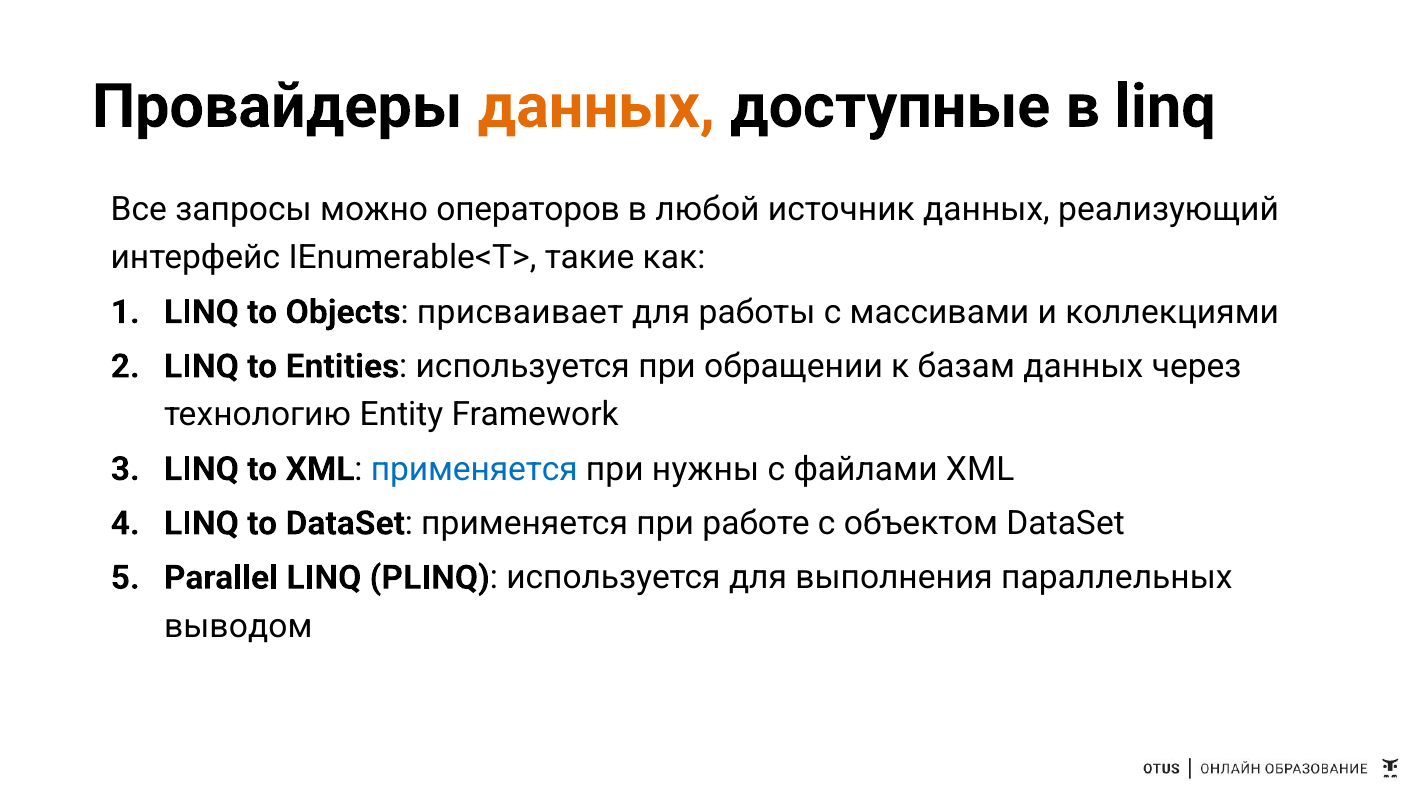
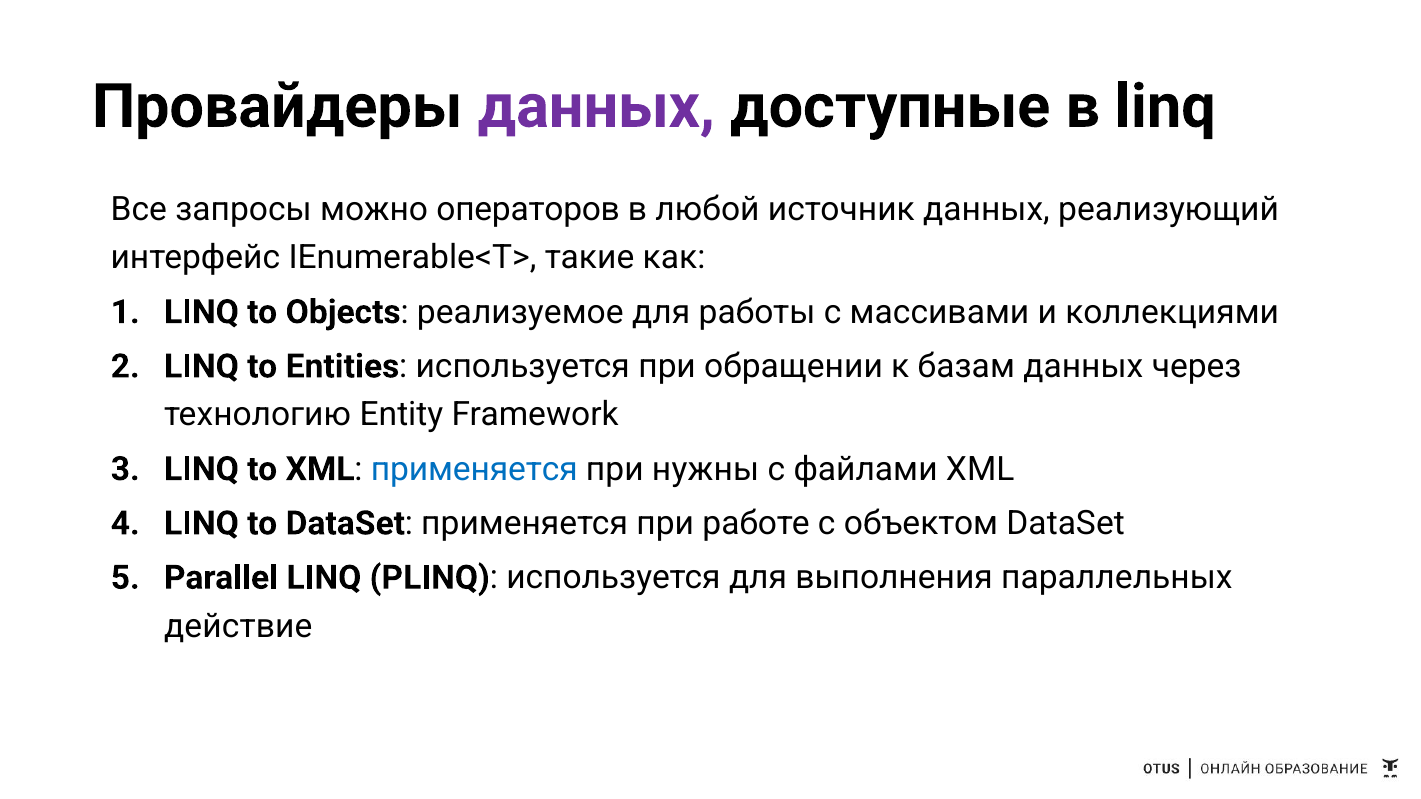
данных at (596, 107) colour: orange -> purple
присваивает: присваивает -> реализуемое
выводом: выводом -> действие
